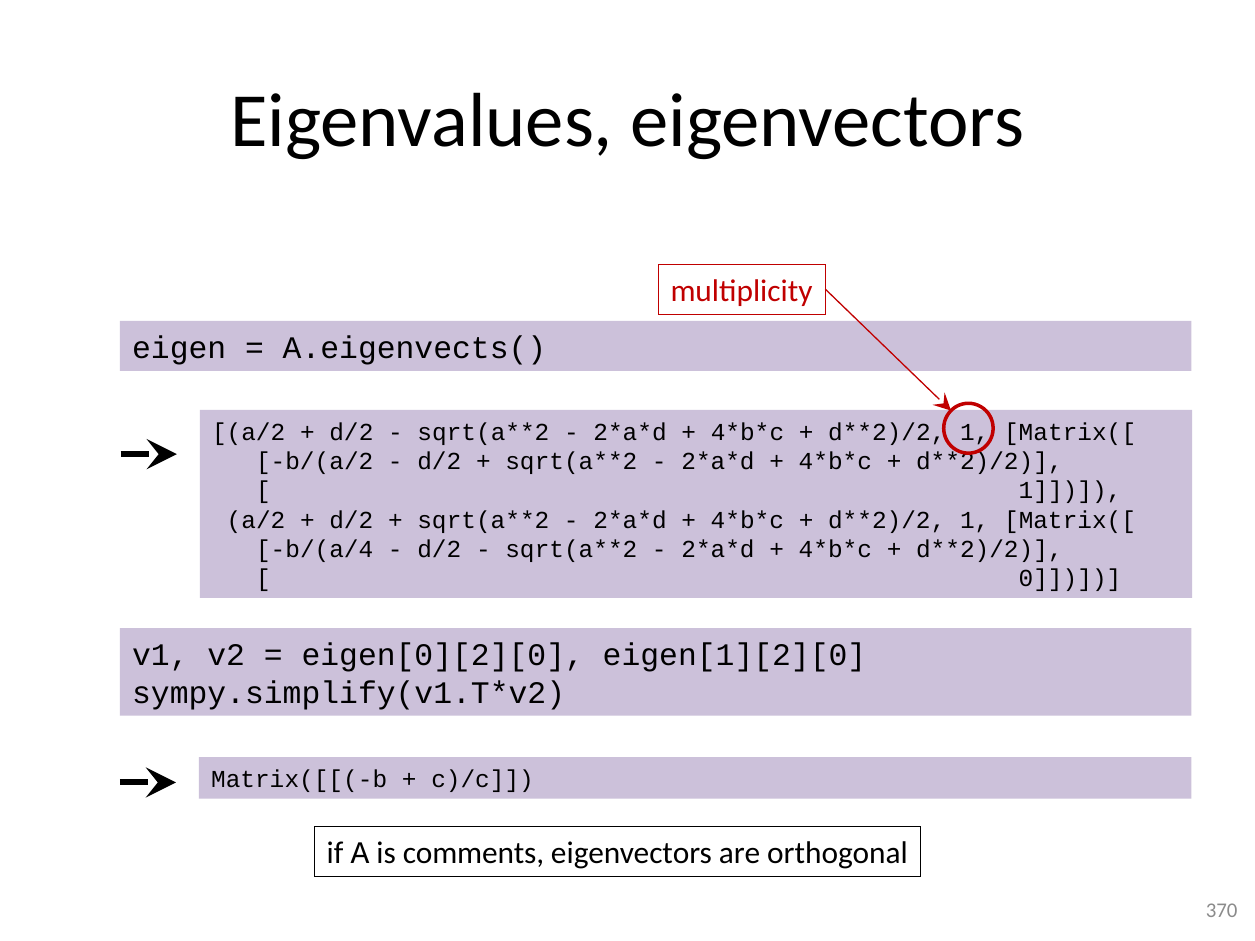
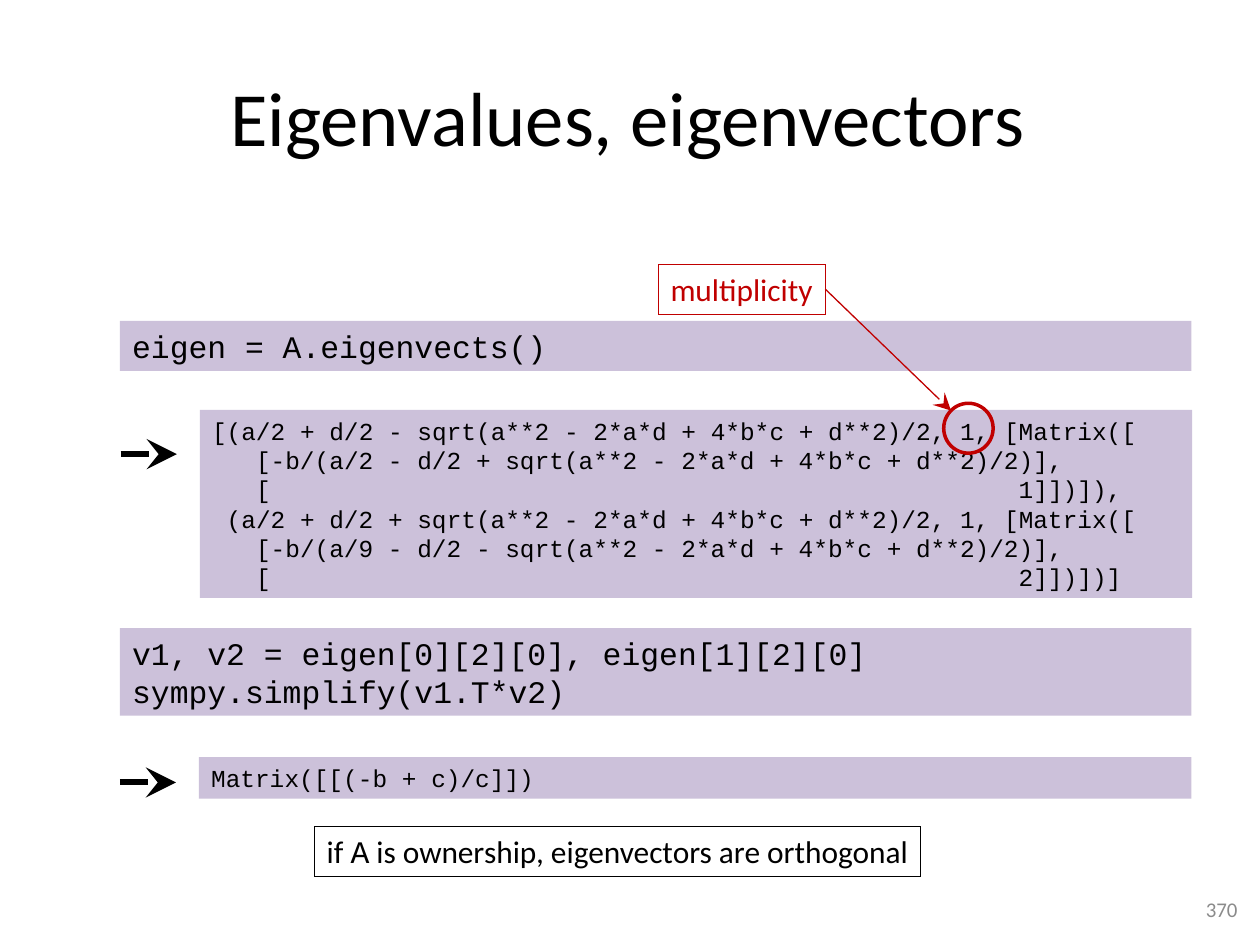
b/(a/4: b/(a/4 -> b/(a/9
0: 0 -> 2
comments: comments -> ownership
